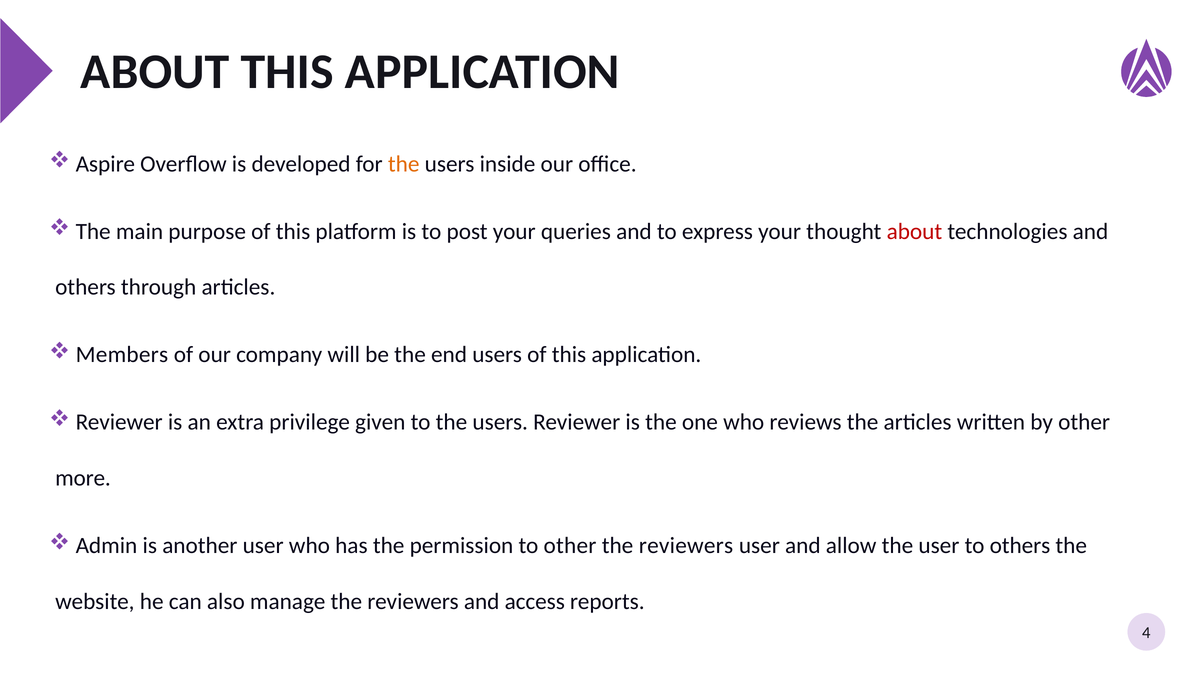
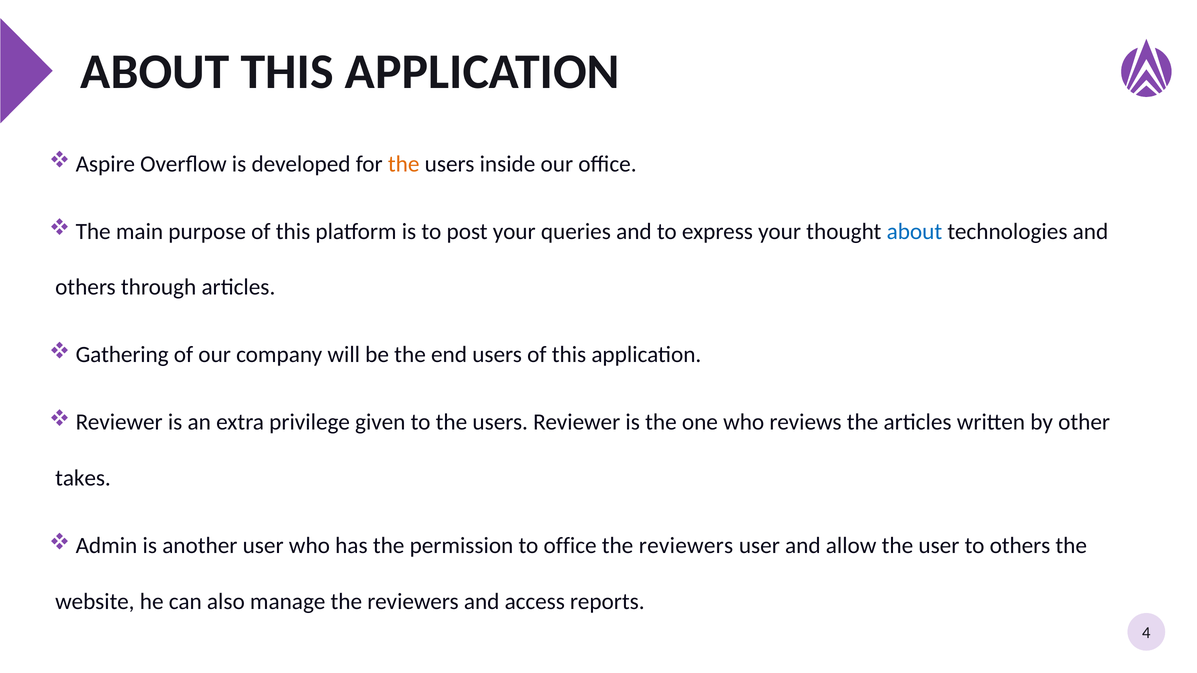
about at (914, 231) colour: red -> blue
Members: Members -> Gathering
more: more -> takes
to other: other -> office
